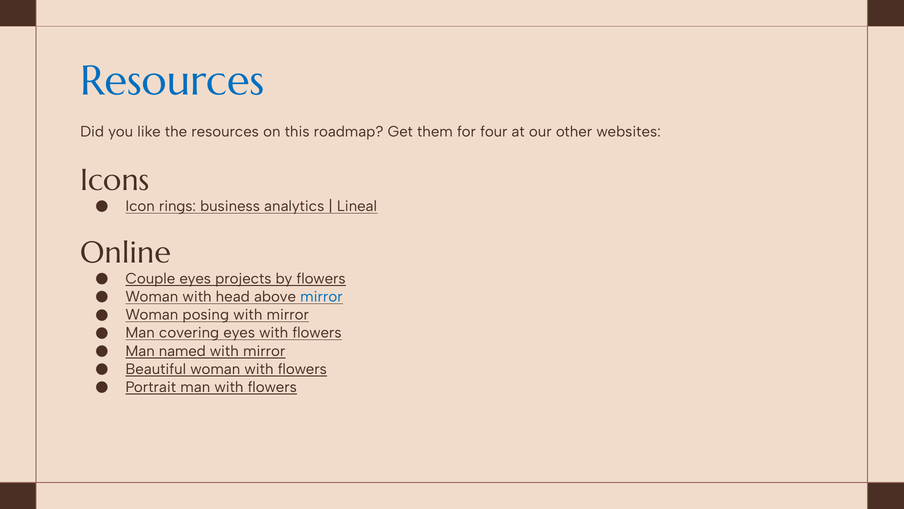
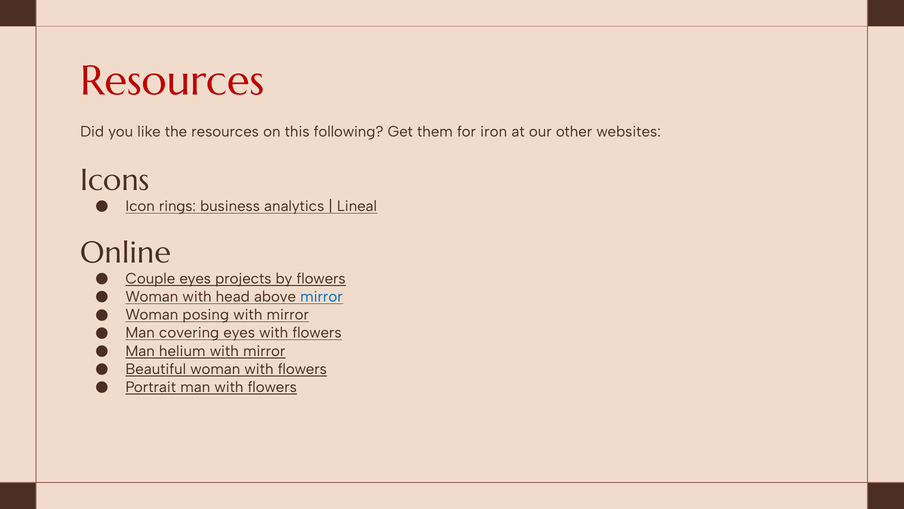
Resources at (172, 81) colour: blue -> red
roadmap: roadmap -> following
four: four -> iron
named: named -> helium
